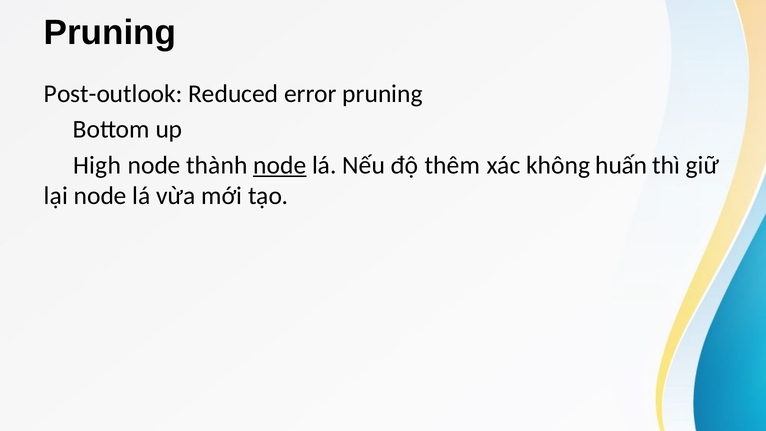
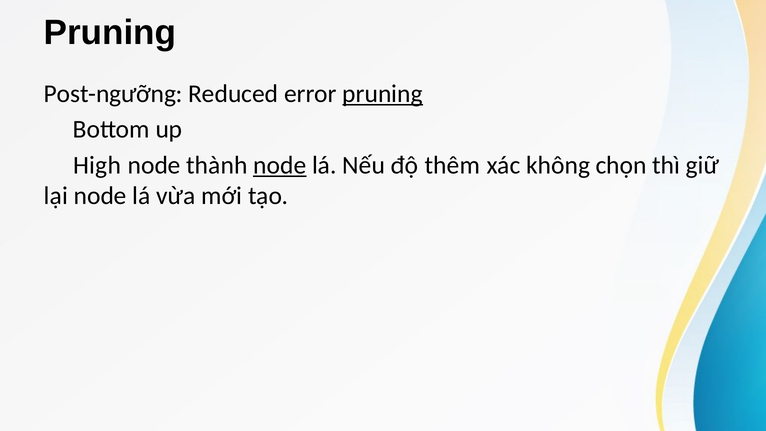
Post-outlook: Post-outlook -> Post-ngưỡng
pruning at (383, 94) underline: none -> present
huấn: huấn -> chọn
